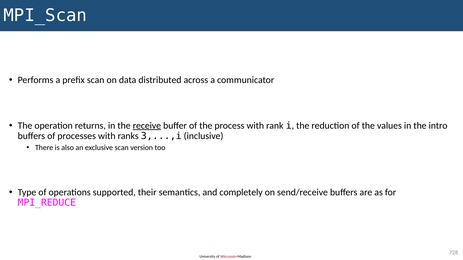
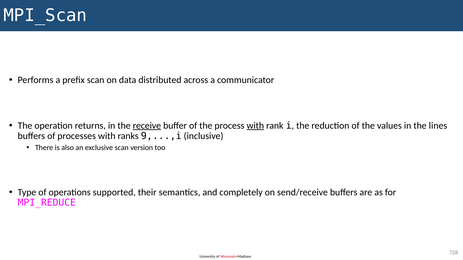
with at (255, 126) underline: none -> present
intro: intro -> lines
3,...,i: 3,...,i -> 9,...,i
